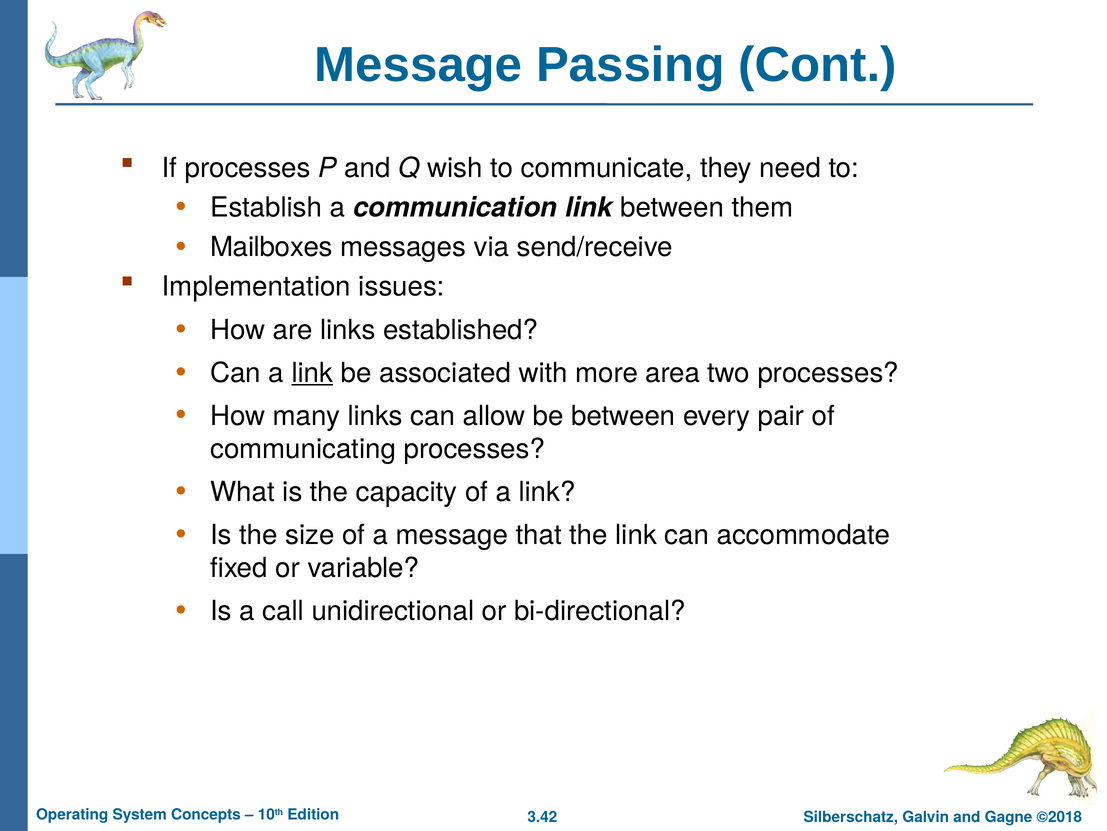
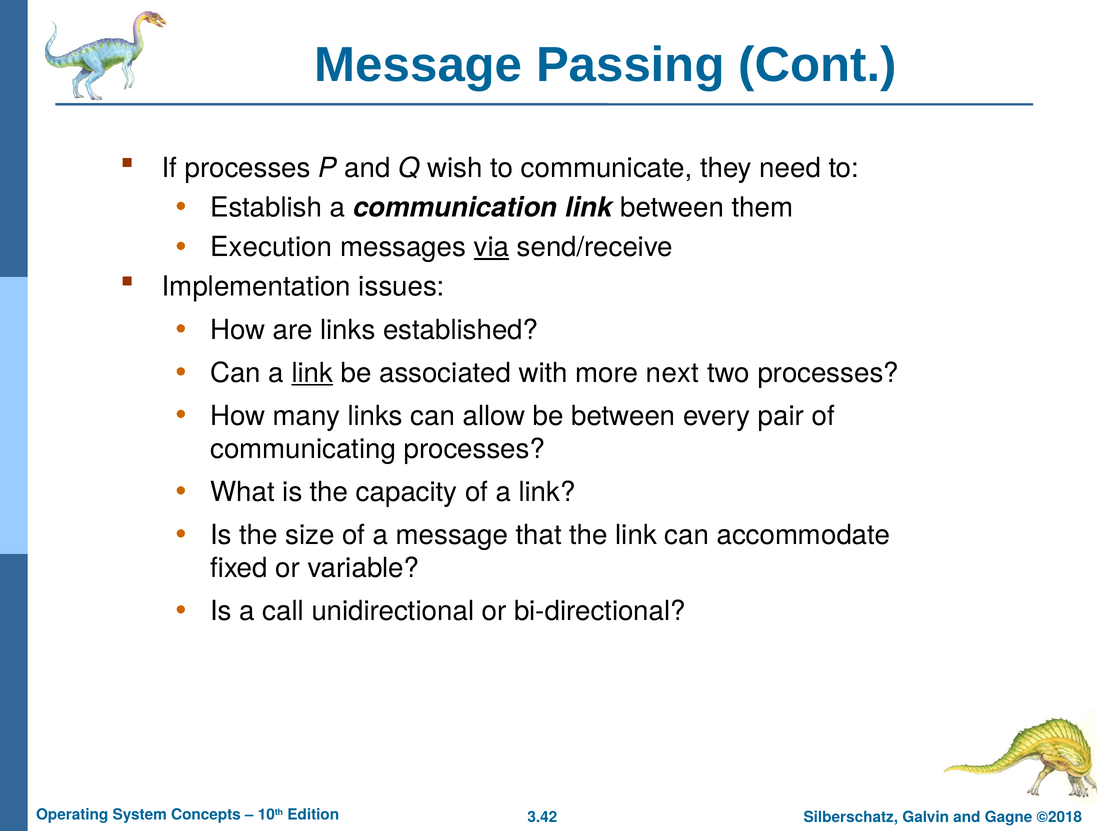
Mailboxes: Mailboxes -> Execution
via underline: none -> present
area: area -> next
